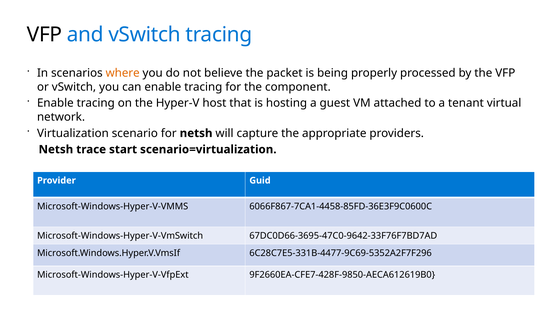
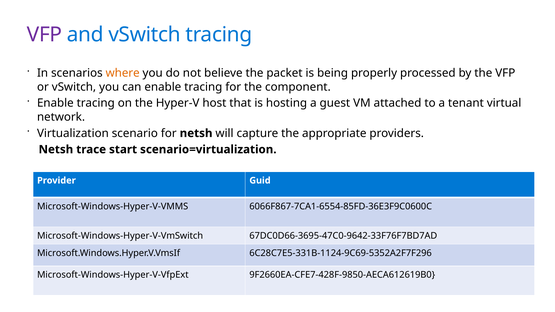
VFP at (44, 35) colour: black -> purple
6066F867-7CA1-4458-85FD-36E3F9C0600C: 6066F867-7CA1-4458-85FD-36E3F9C0600C -> 6066F867-7CA1-6554-85FD-36E3F9C0600C
6C28C7E5-331B-4477-9C69-5352A2F7F296: 6C28C7E5-331B-4477-9C69-5352A2F7F296 -> 6C28C7E5-331B-1124-9C69-5352A2F7F296
